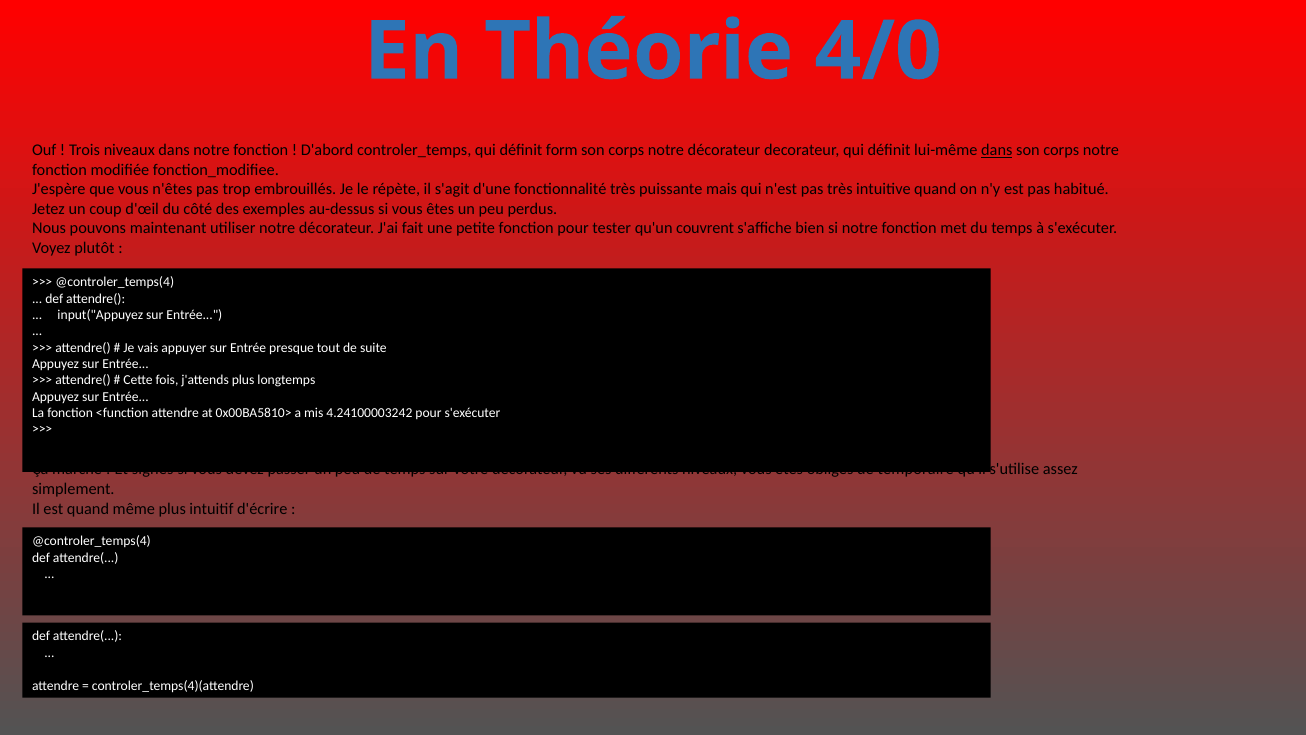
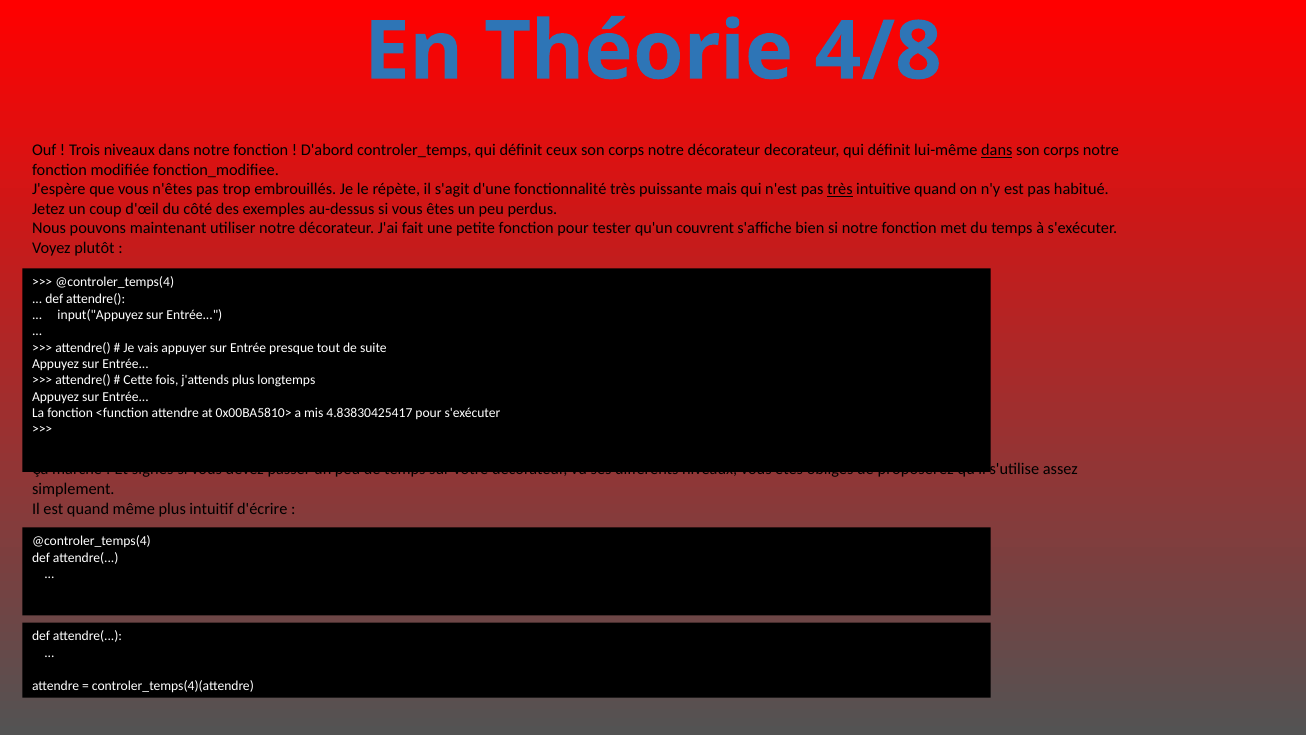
4/0: 4/0 -> 4/8
form: form -> ceux
très at (840, 189) underline: none -> present
4.24100003242: 4.24100003242 -> 4.83830425417
temporaire: temporaire -> proposerez
